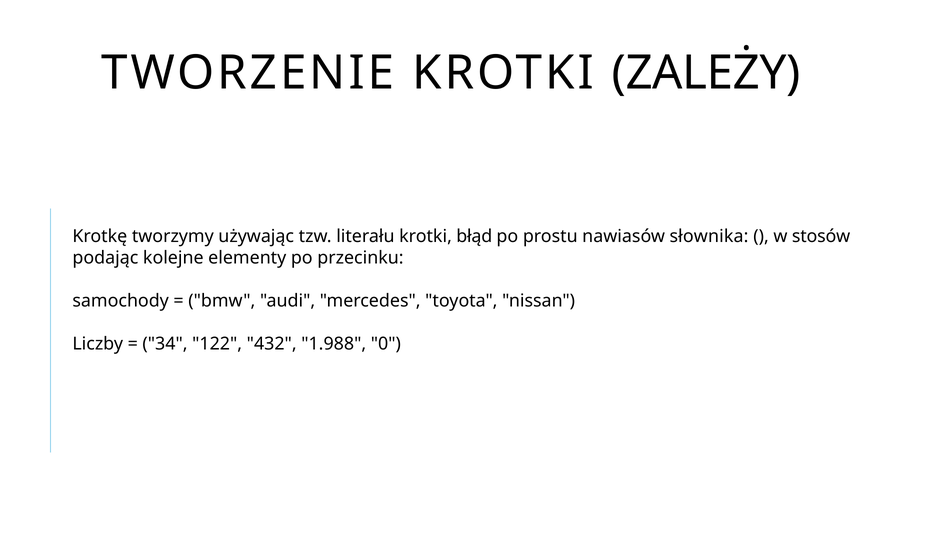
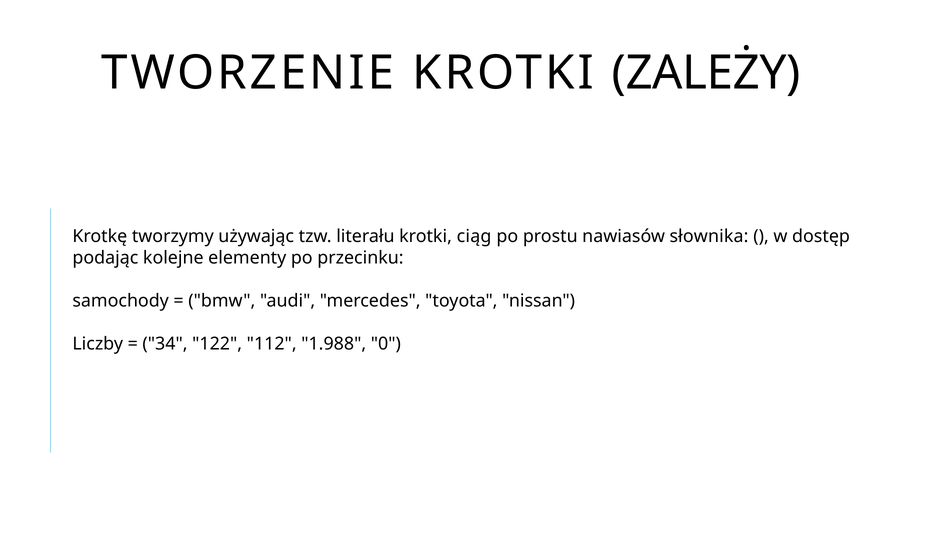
błąd: błąd -> ciąg
stosów: stosów -> dostęp
432: 432 -> 112
